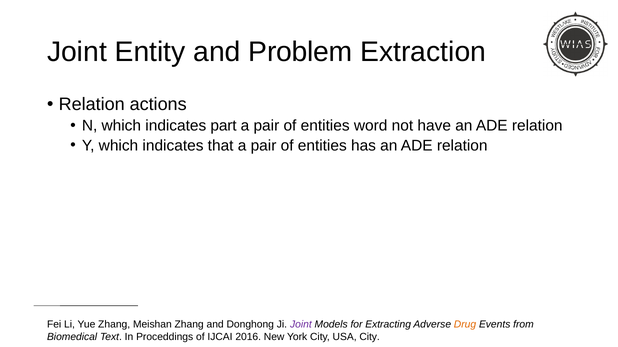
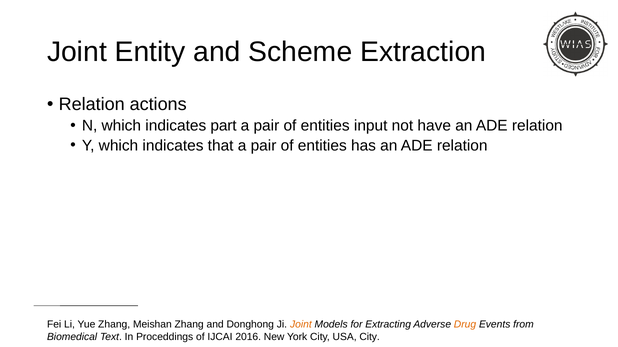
Problem: Problem -> Scheme
word: word -> input
Joint at (301, 325) colour: purple -> orange
